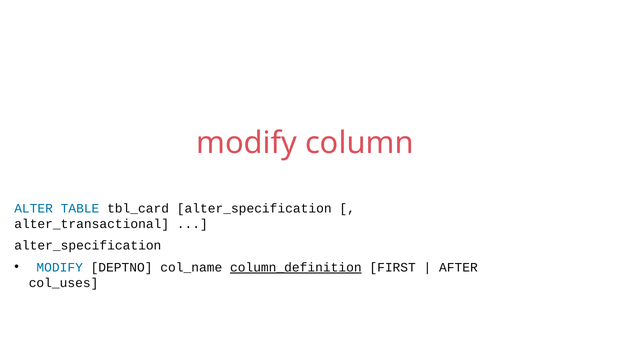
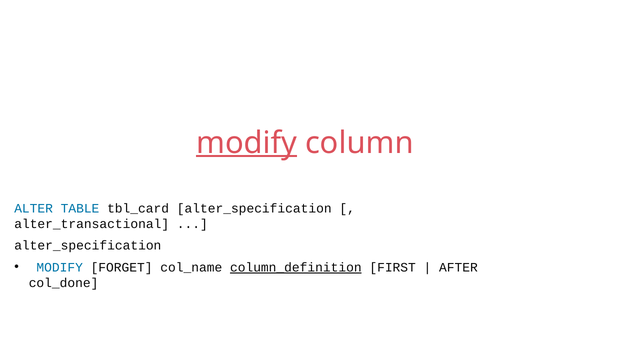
modify at (247, 143) underline: none -> present
DEPTNO: DEPTNO -> FORGET
col_uses: col_uses -> col_done
